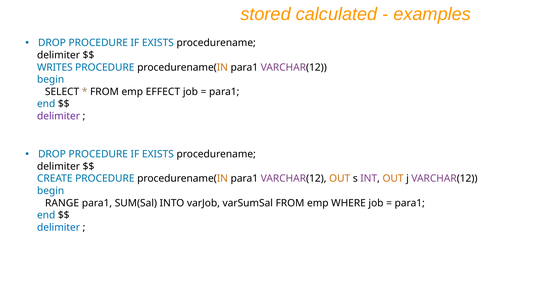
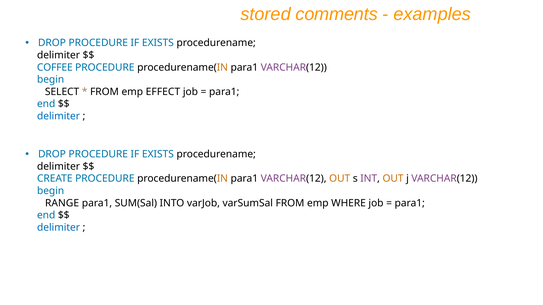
calculated: calculated -> comments
WRITES: WRITES -> COFFEE
delimiter at (58, 116) colour: purple -> blue
